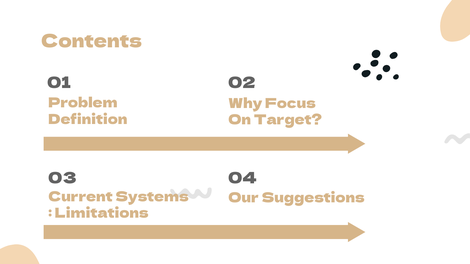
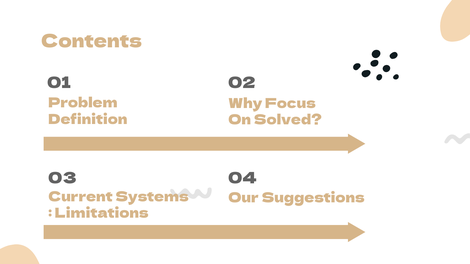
Target: Target -> Solved
